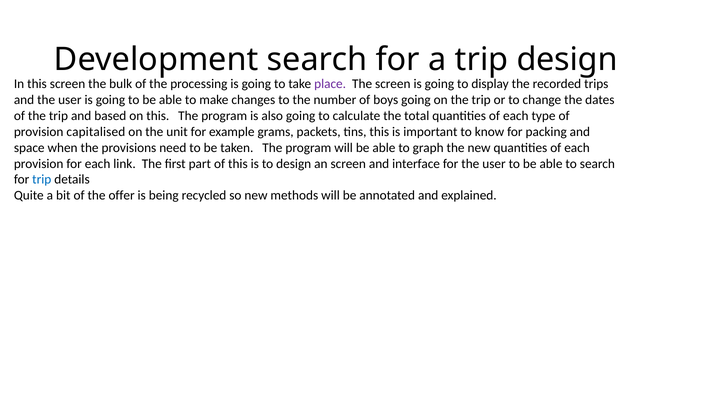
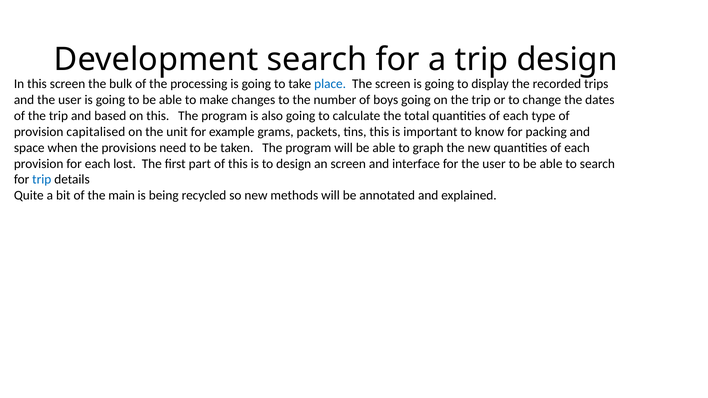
place colour: purple -> blue
link: link -> lost
offer: offer -> main
